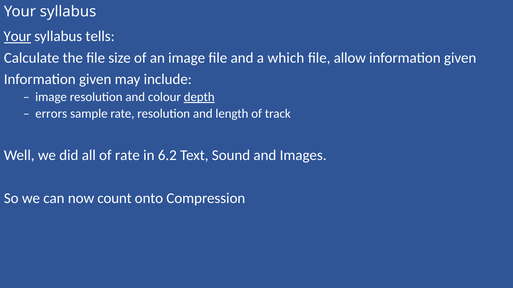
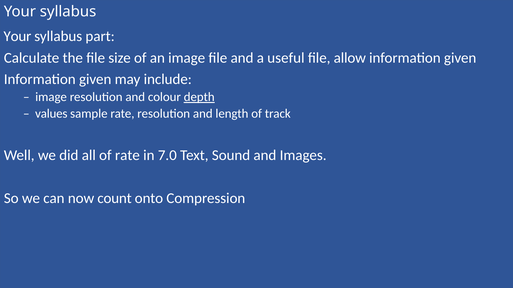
Your at (17, 36) underline: present -> none
tells: tells -> part
which: which -> useful
errors: errors -> values
6.2: 6.2 -> 7.0
